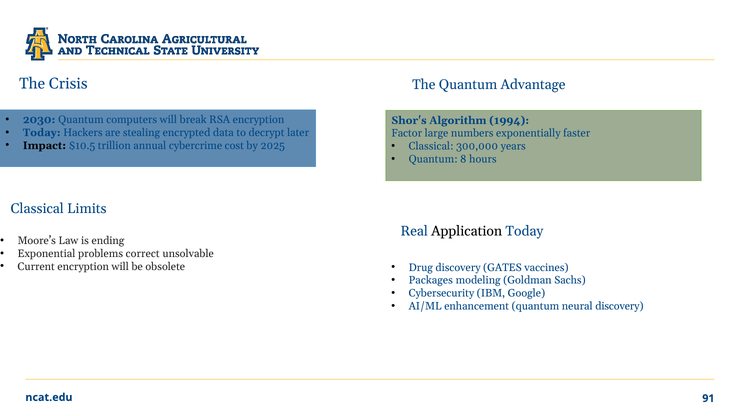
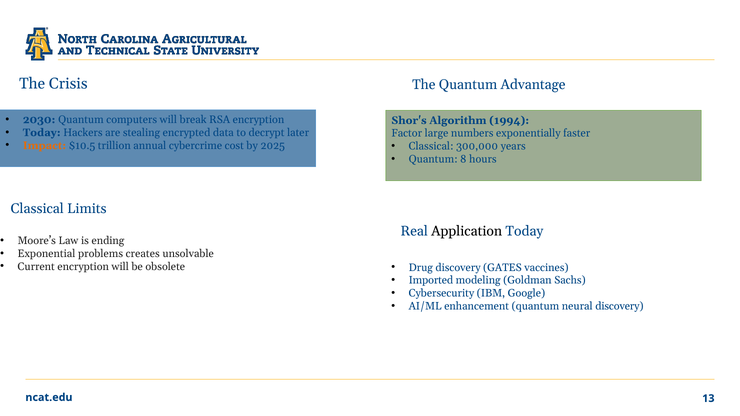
Impact colour: black -> orange
correct: correct -> creates
Packages: Packages -> Imported
91: 91 -> 13
